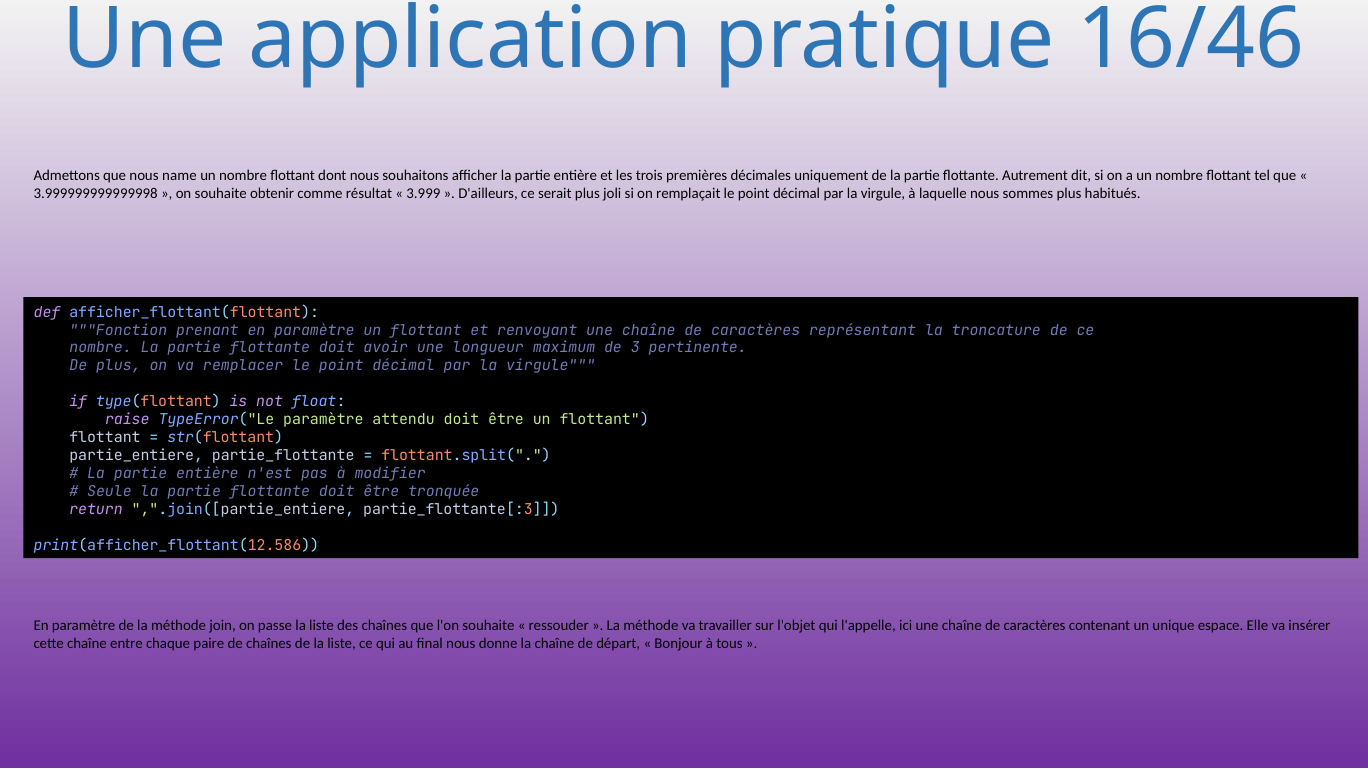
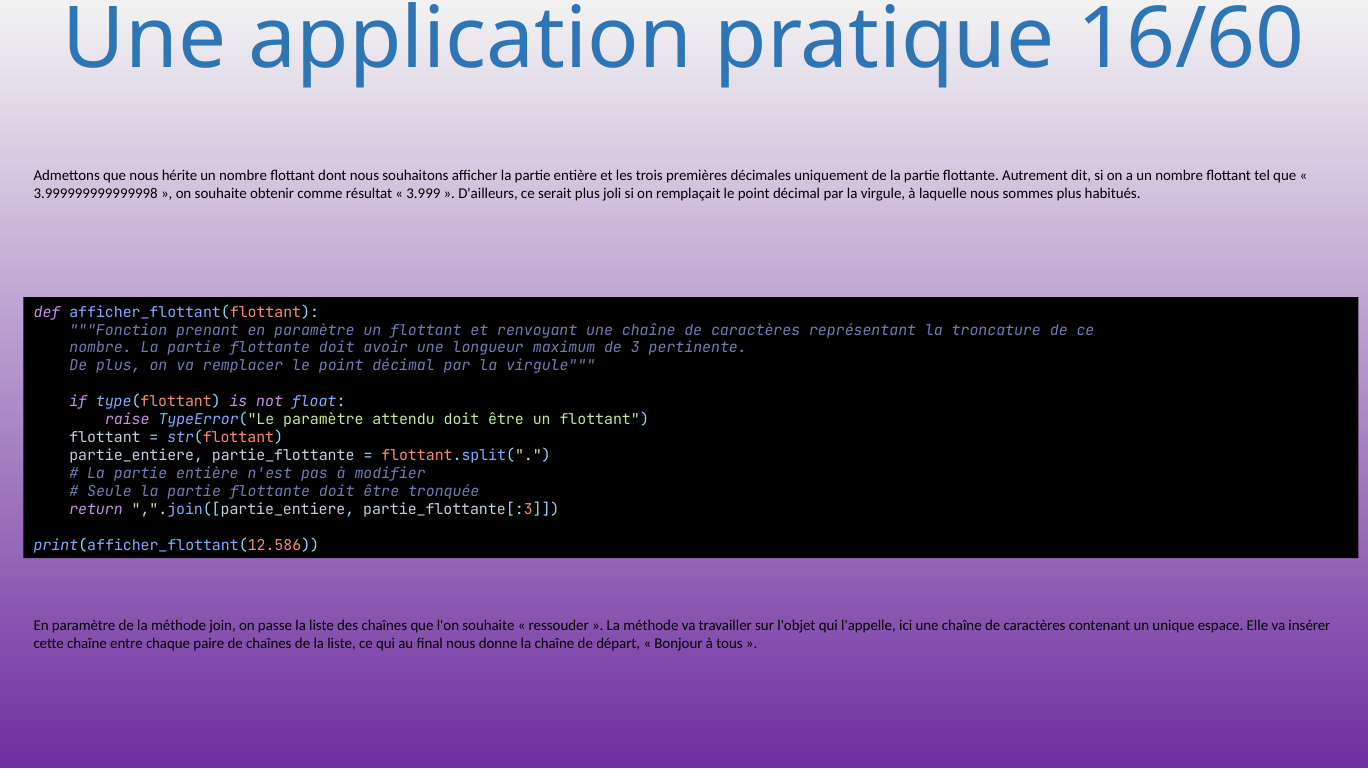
16/46: 16/46 -> 16/60
name: name -> hérite
